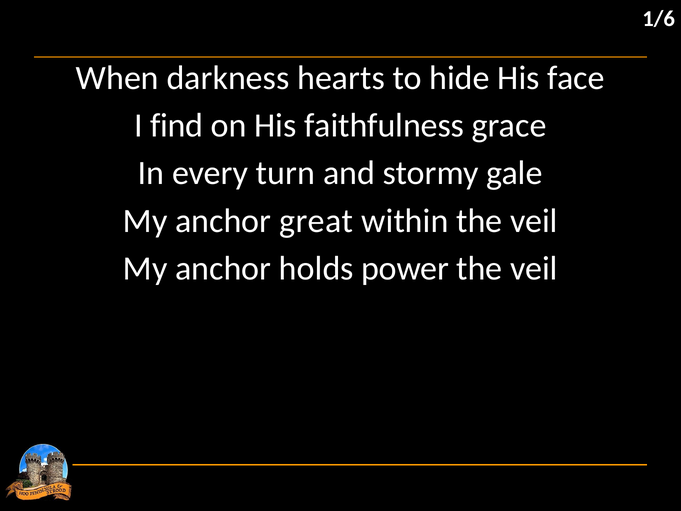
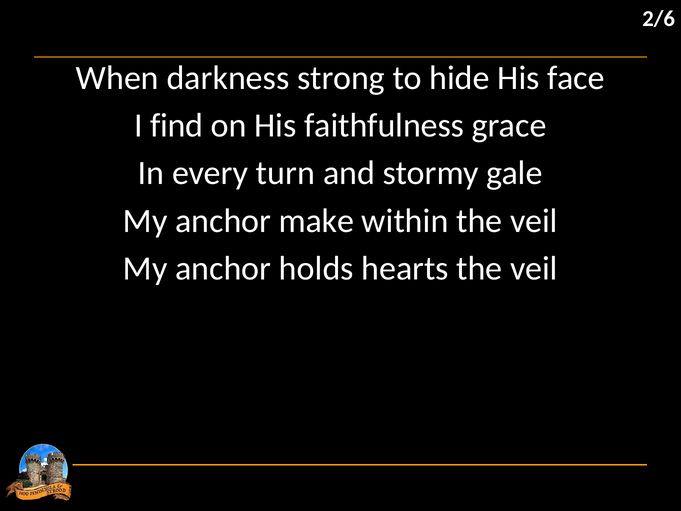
1/6: 1/6 -> 2/6
hearts: hearts -> strong
great: great -> make
power: power -> hearts
